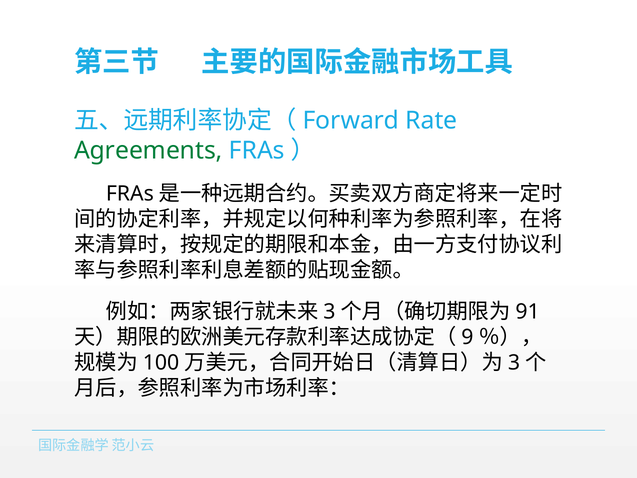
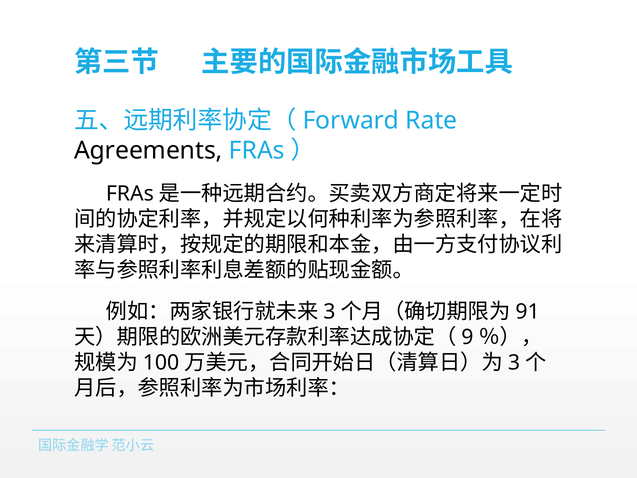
Agreements colour: green -> black
